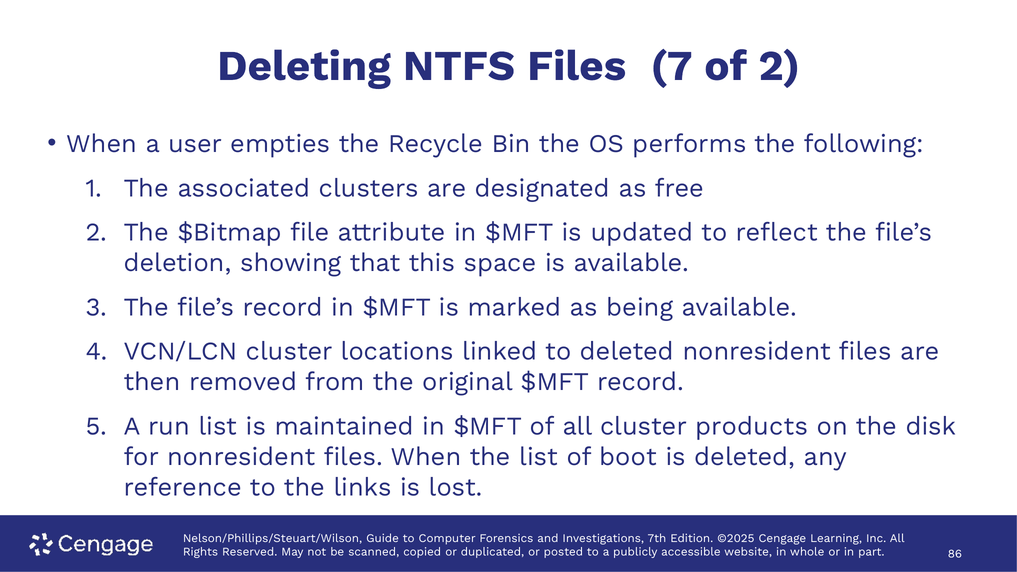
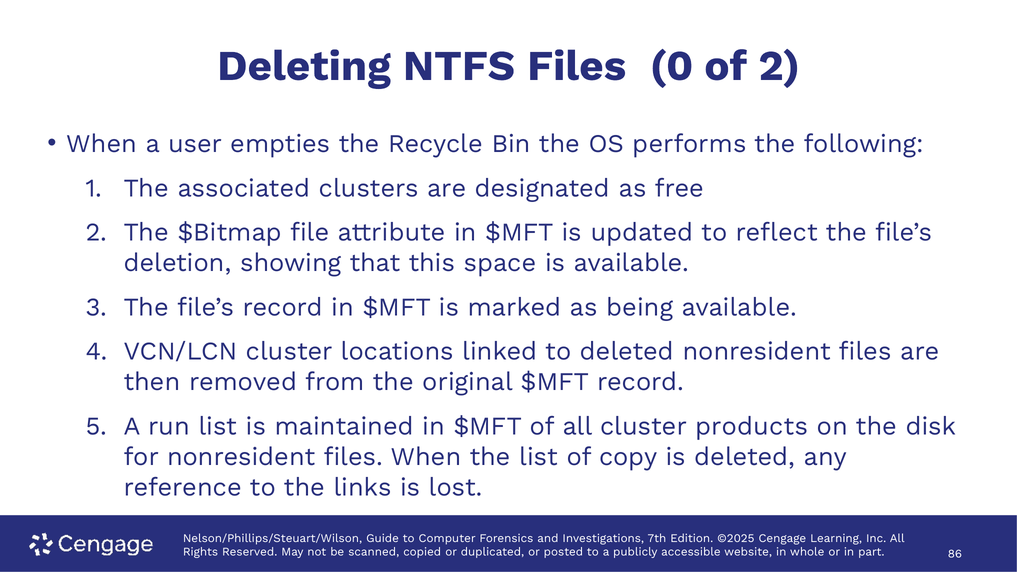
7: 7 -> 0
boot: boot -> copy
